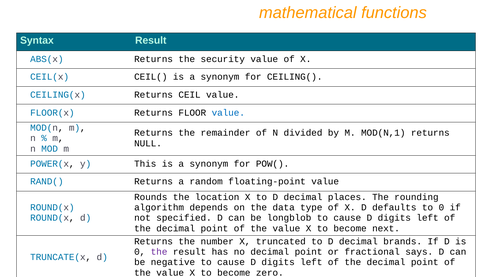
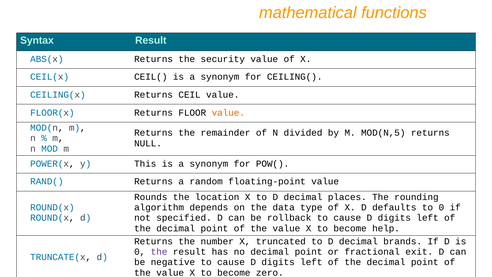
value at (228, 113) colour: blue -> orange
MOD(N,1: MOD(N,1 -> MOD(N,5
longblob: longblob -> rollback
next: next -> help
says: says -> exit
